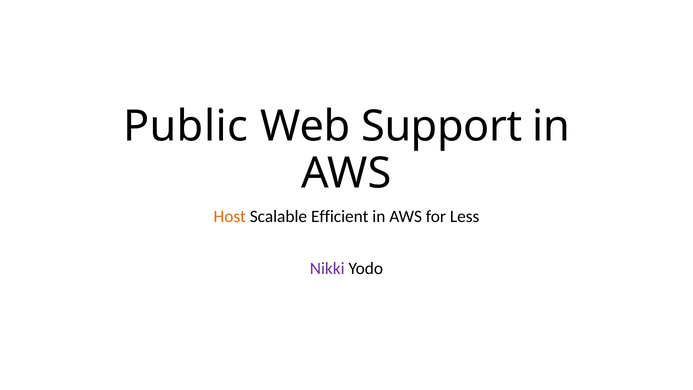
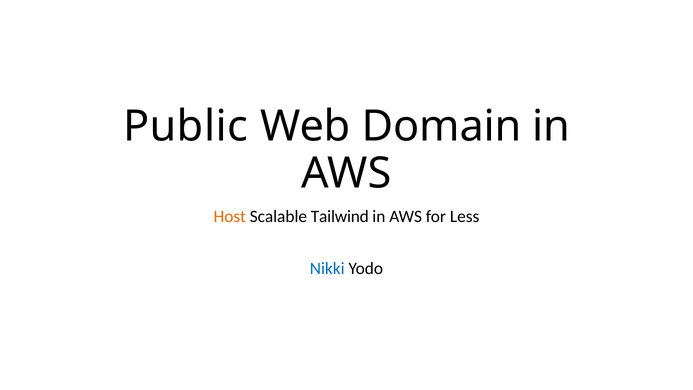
Support: Support -> Domain
Efficient: Efficient -> Tailwind
Nikki colour: purple -> blue
